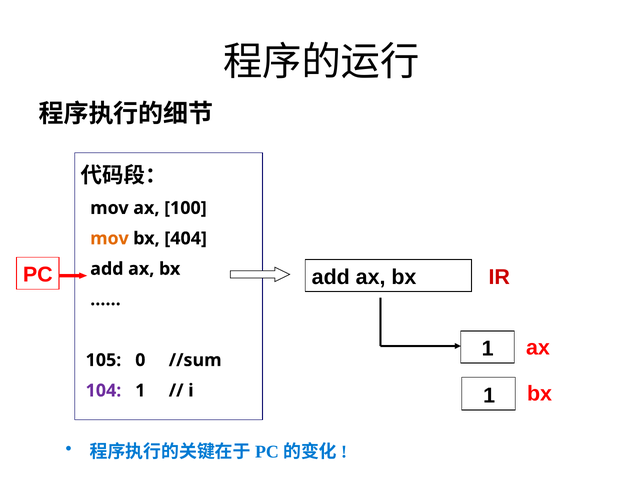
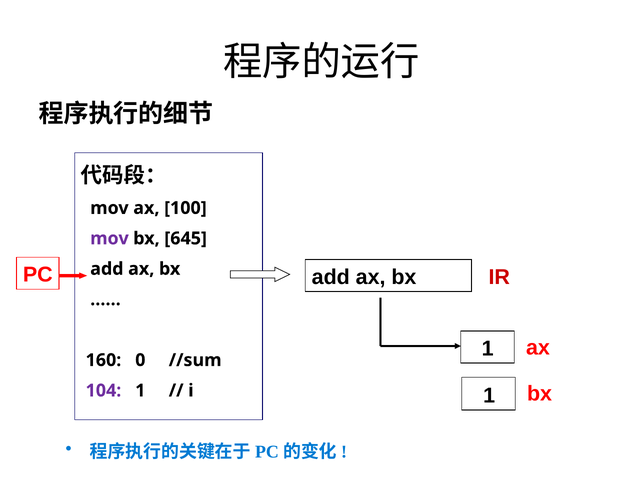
mov at (109, 238) colour: orange -> purple
404: 404 -> 645
105: 105 -> 160
